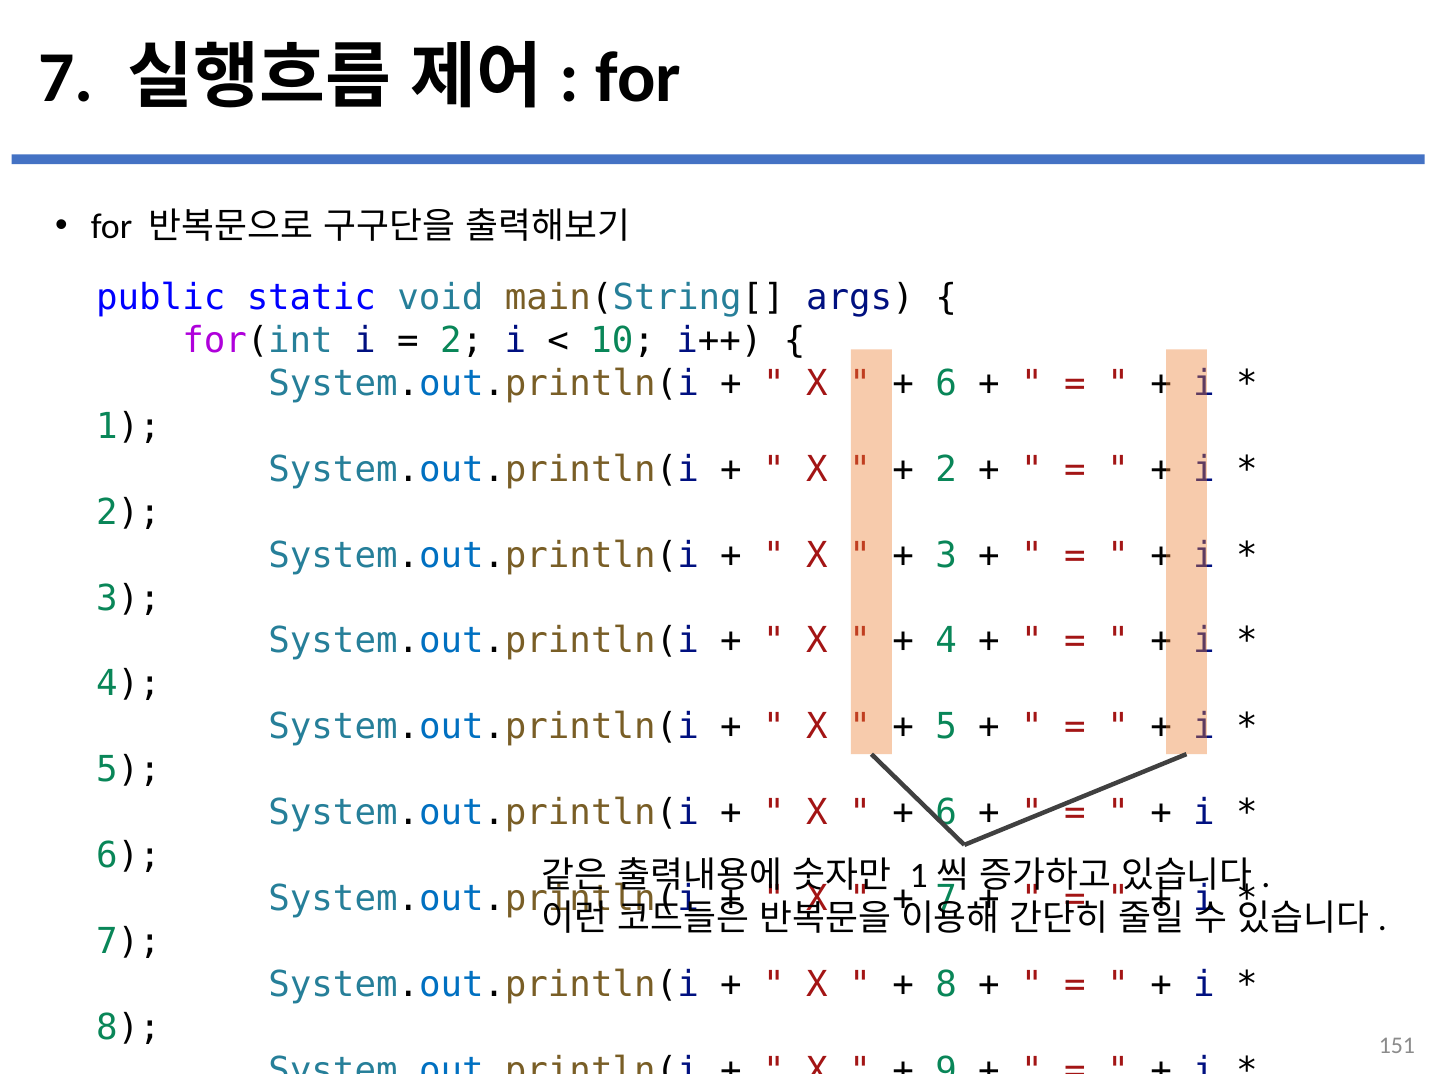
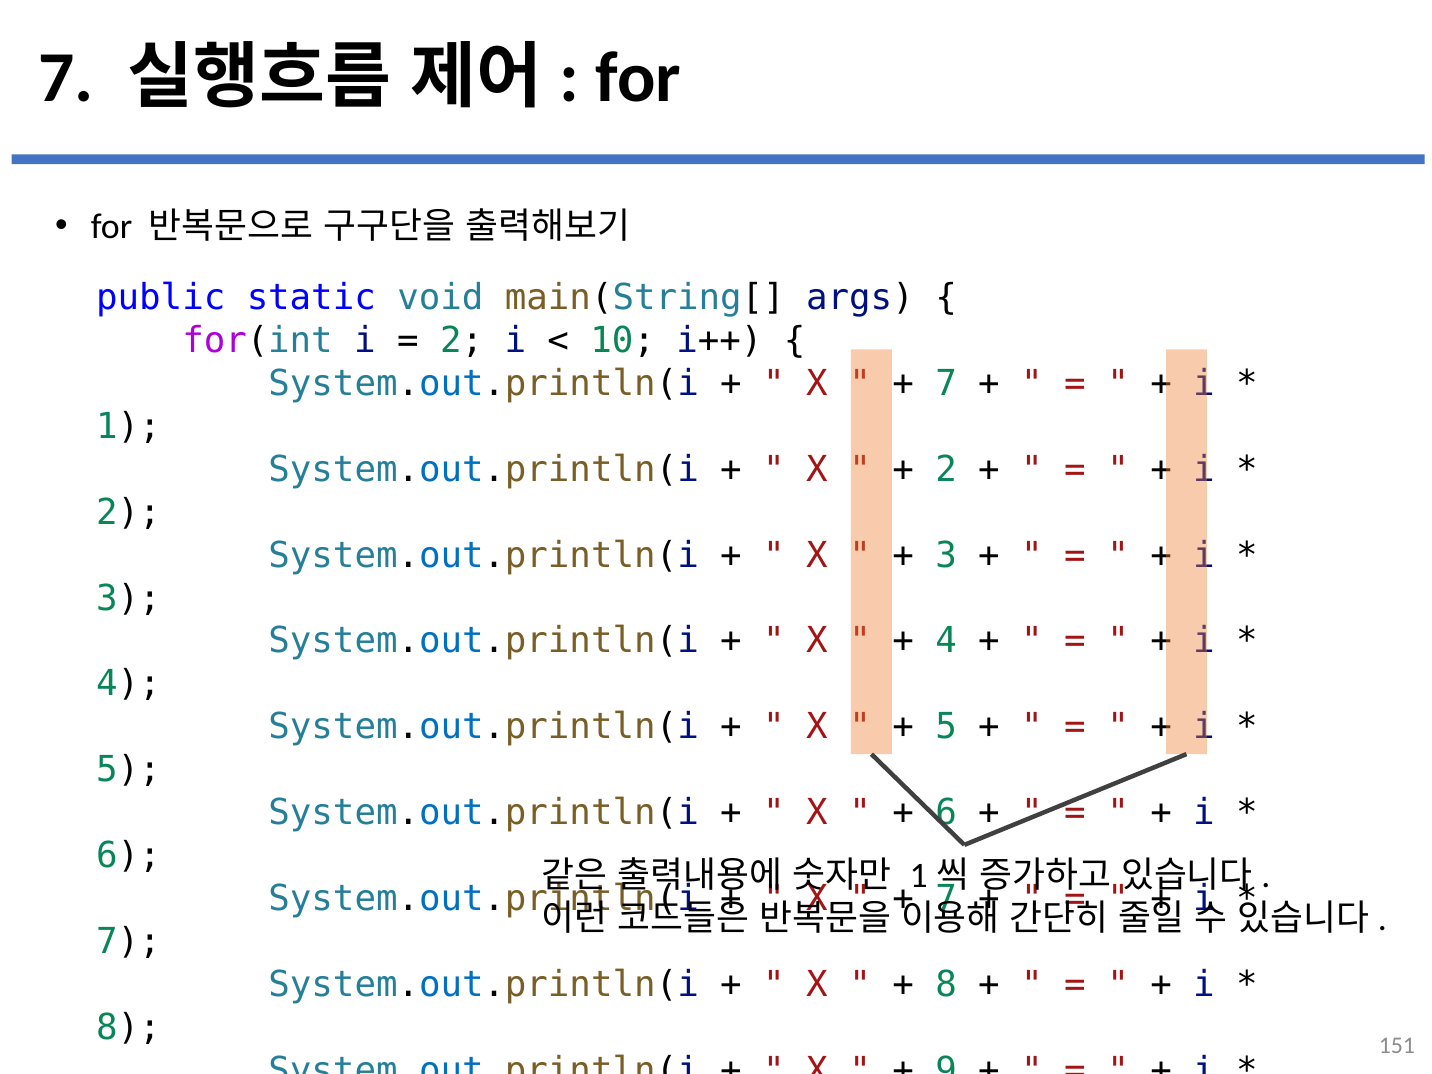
6 at (946, 383): 6 -> 7
